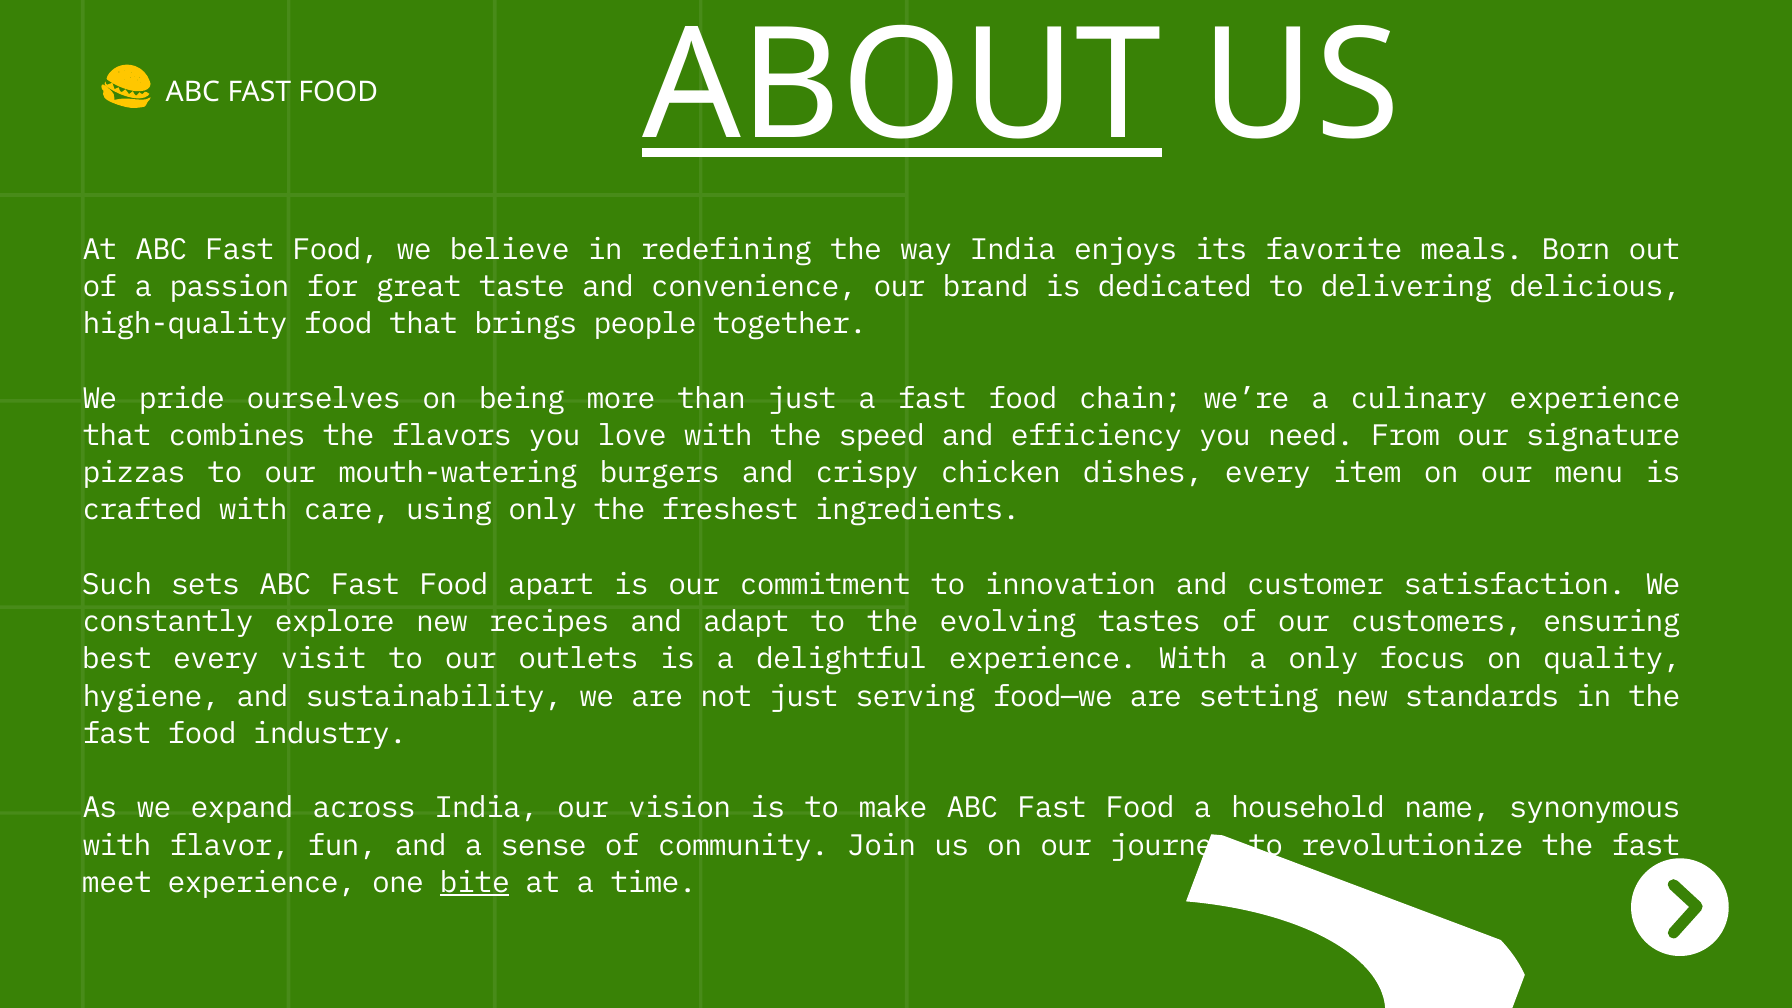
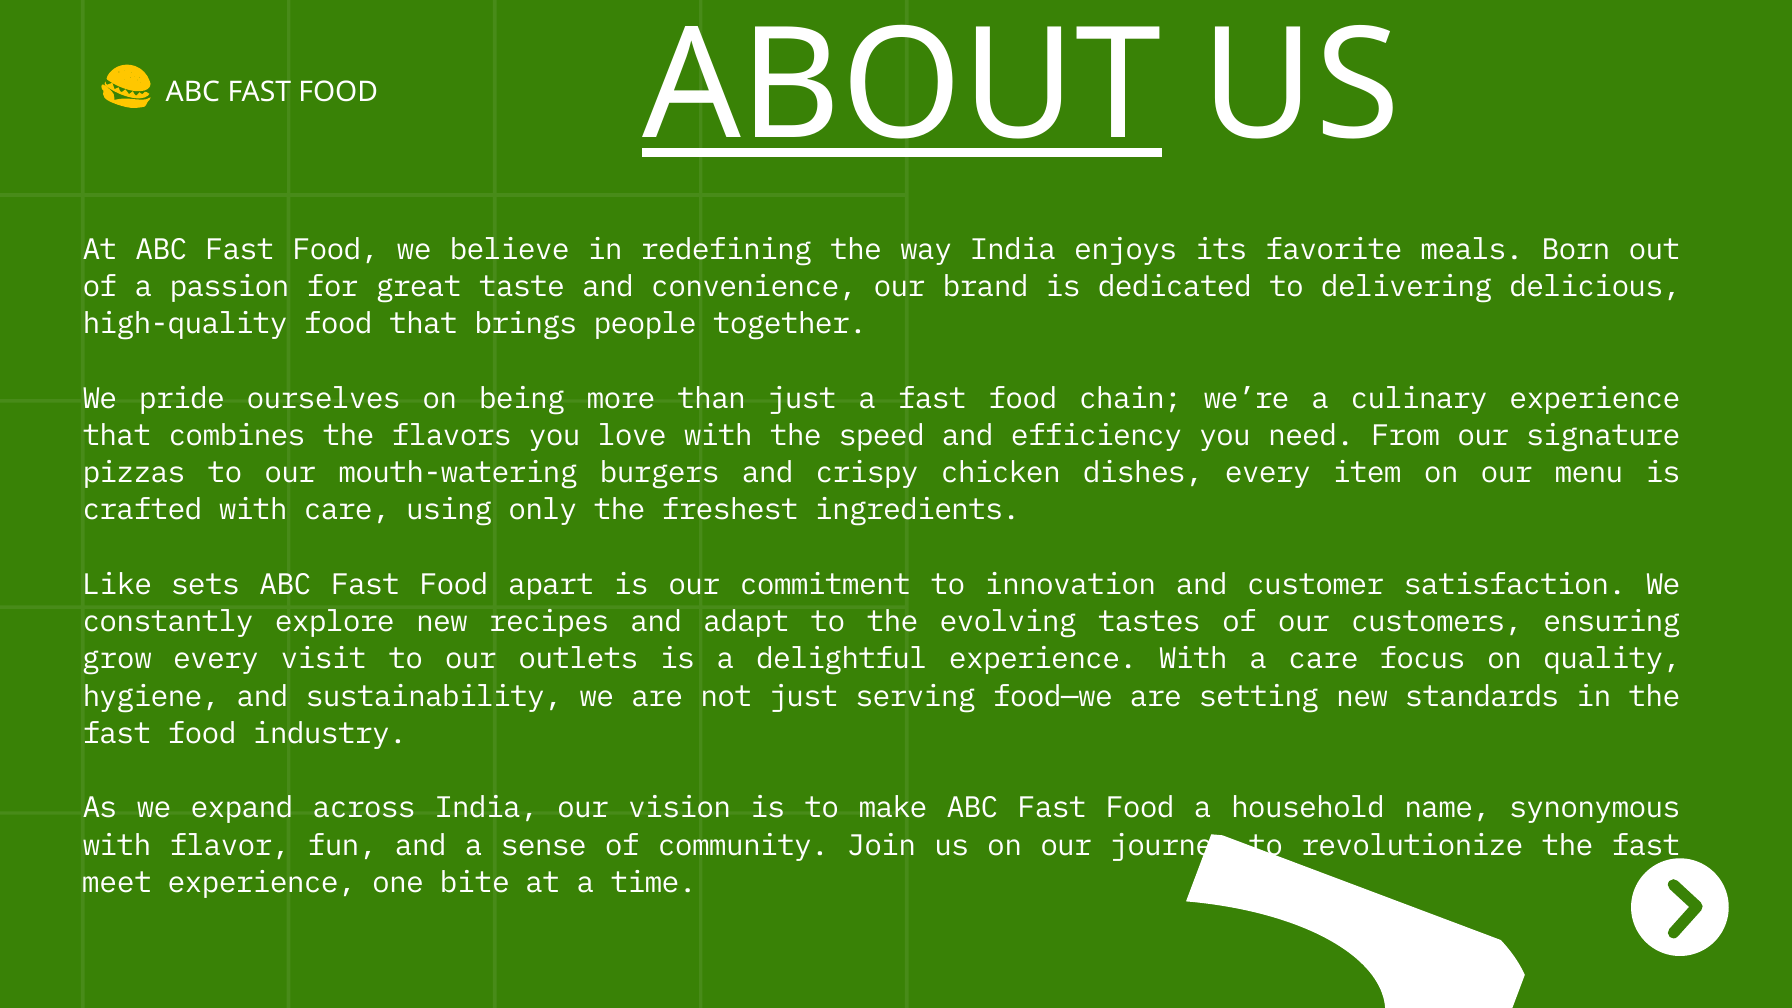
Such: Such -> Like
best: best -> grow
a only: only -> care
bite underline: present -> none
